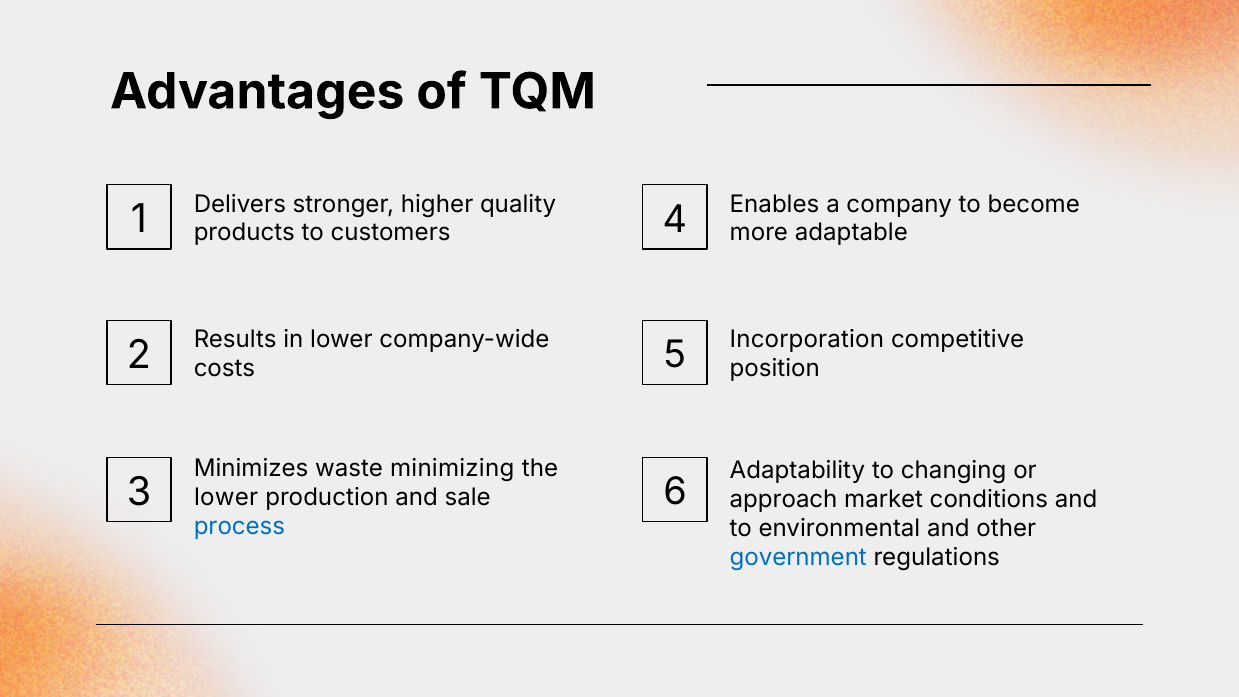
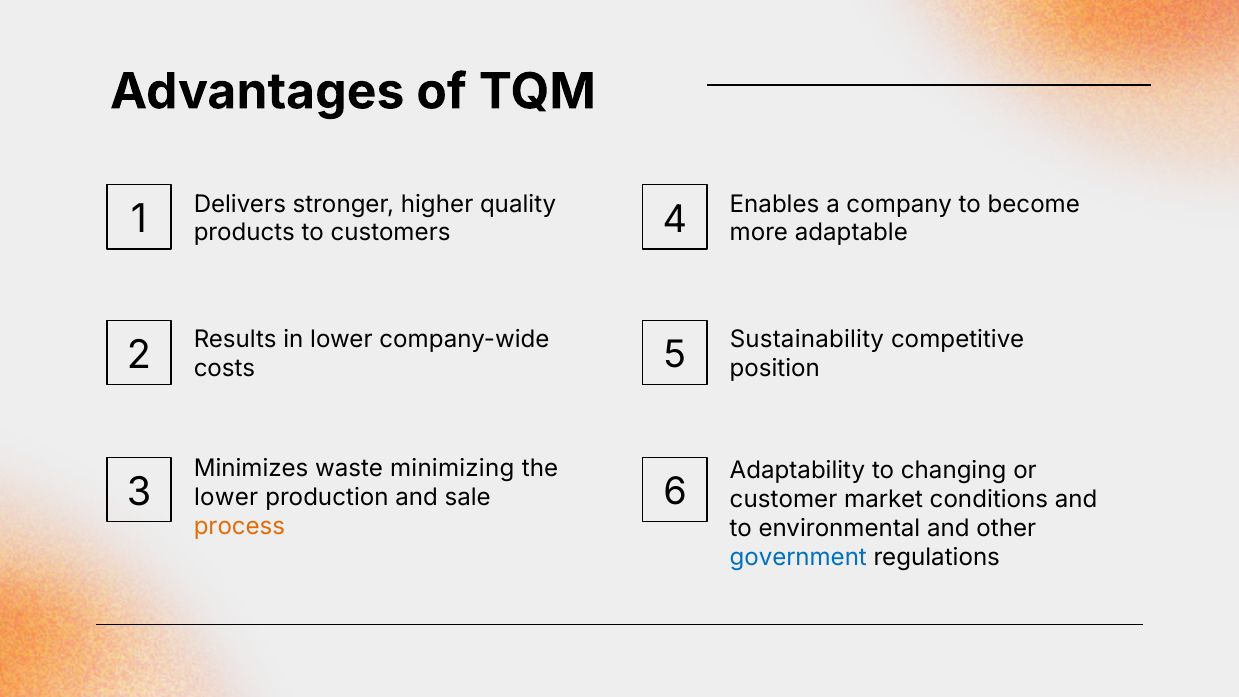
Incorporation: Incorporation -> Sustainability
approach: approach -> customer
process colour: blue -> orange
